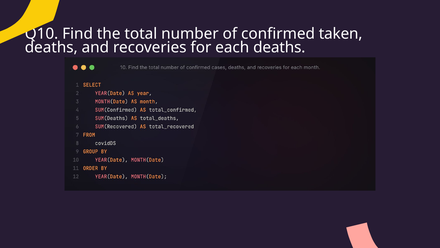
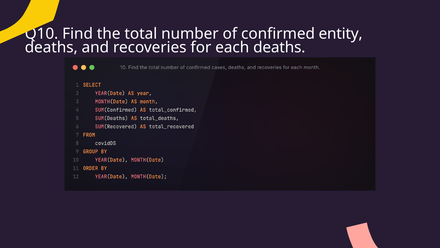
taken: taken -> entity
